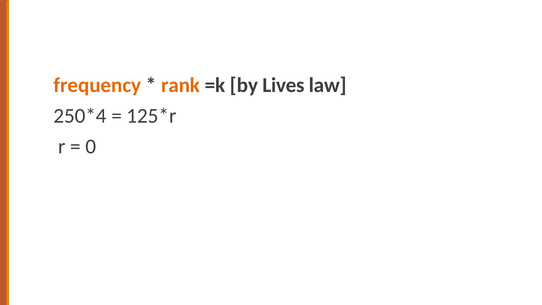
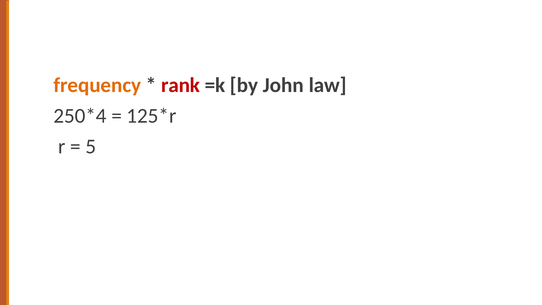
rank colour: orange -> red
Lives: Lives -> John
0: 0 -> 5
